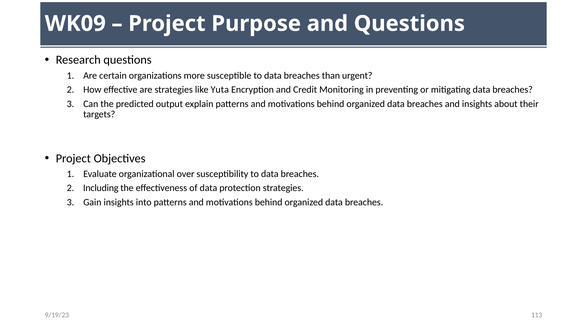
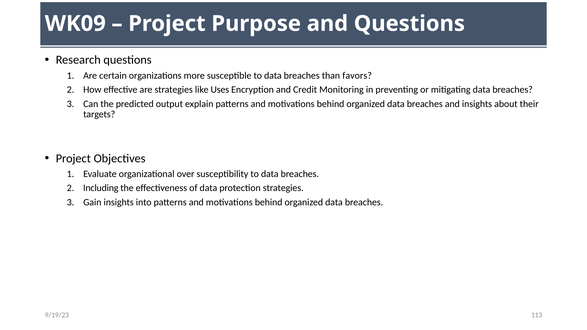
urgent: urgent -> favors
Yuta: Yuta -> Uses
